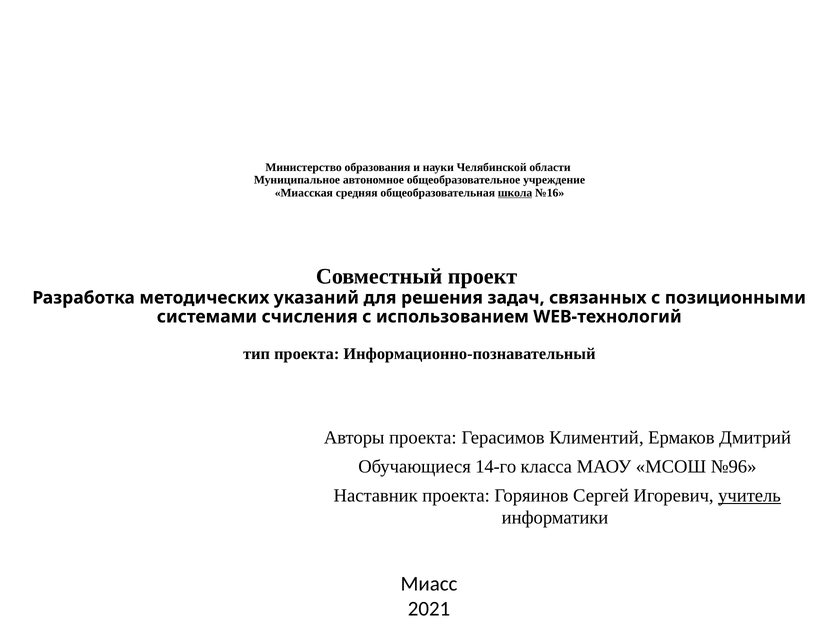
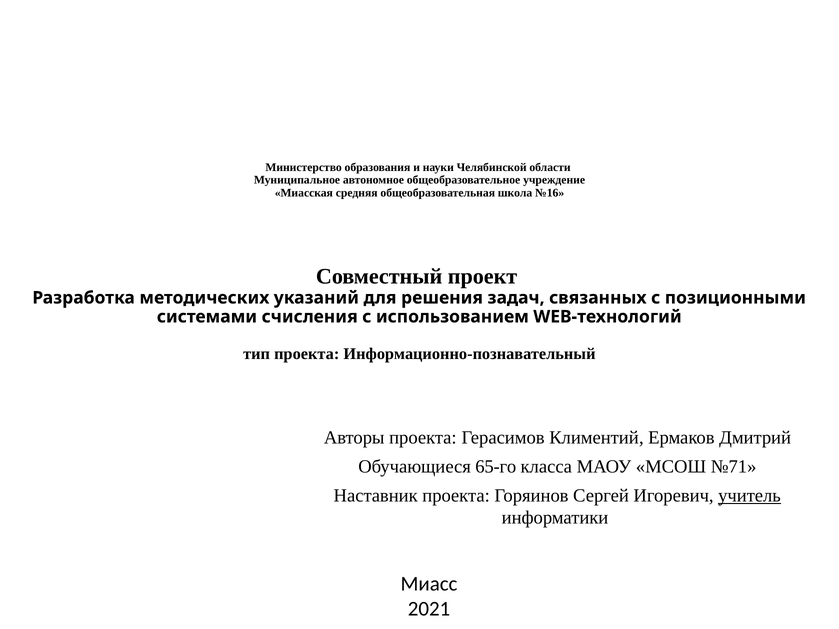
школа underline: present -> none
14-го: 14-го -> 65-го
№96: №96 -> №71
